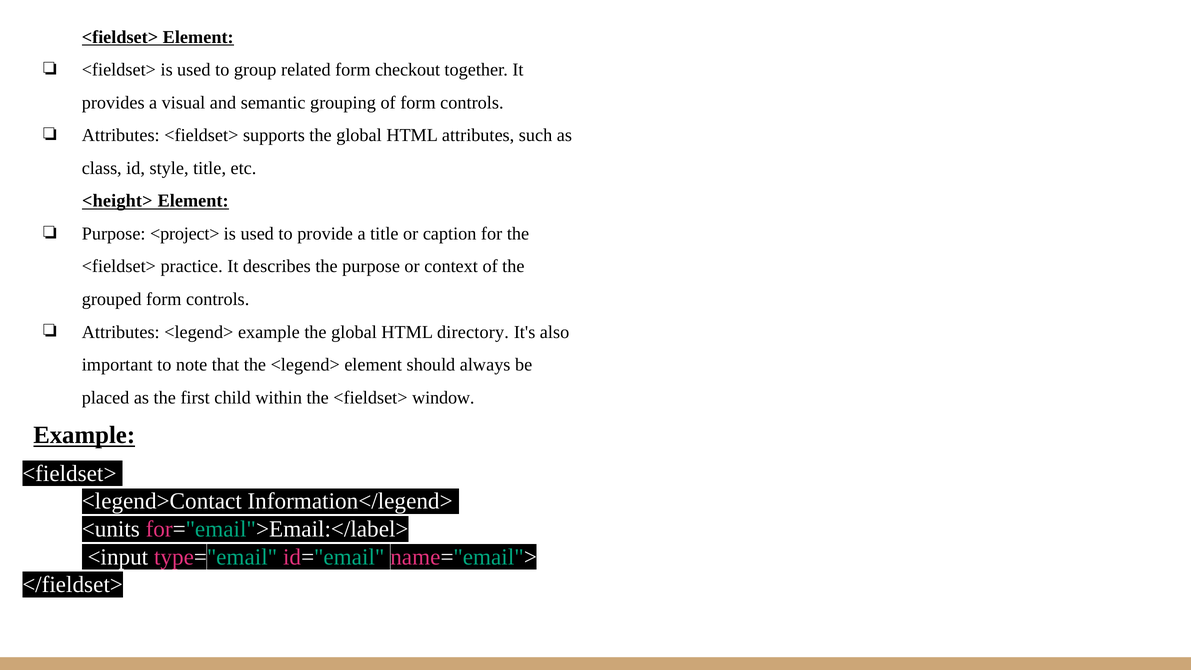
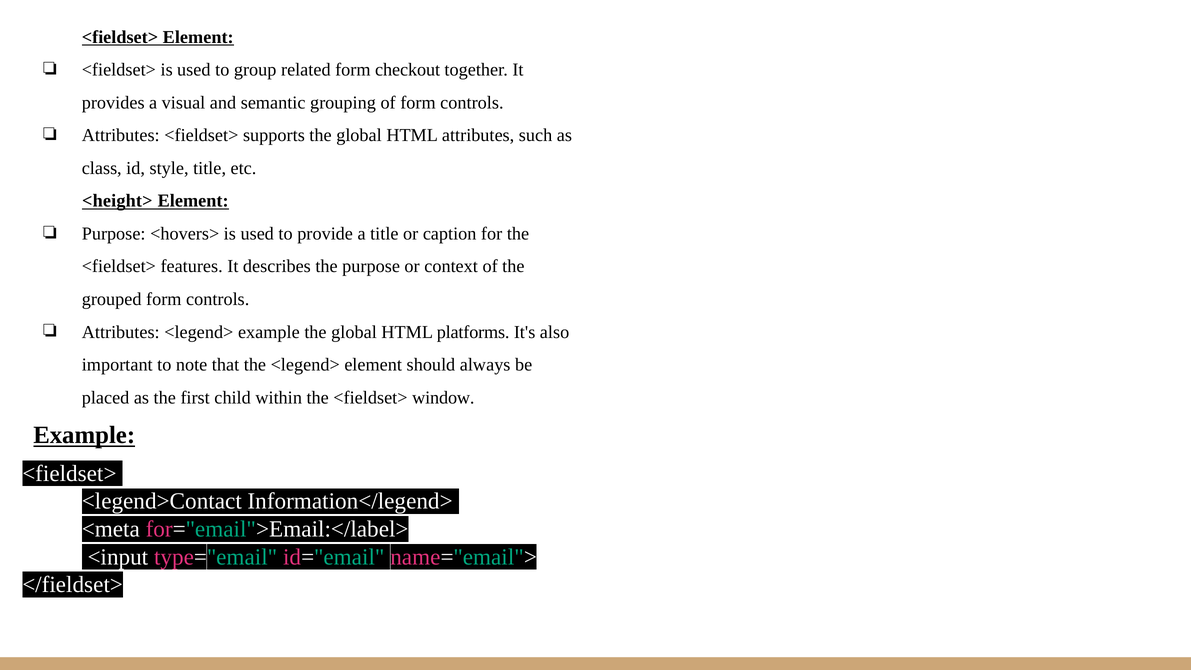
<project>: <project> -> <hovers>
practice: practice -> features
directory: directory -> platforms
<units: <units -> <meta
